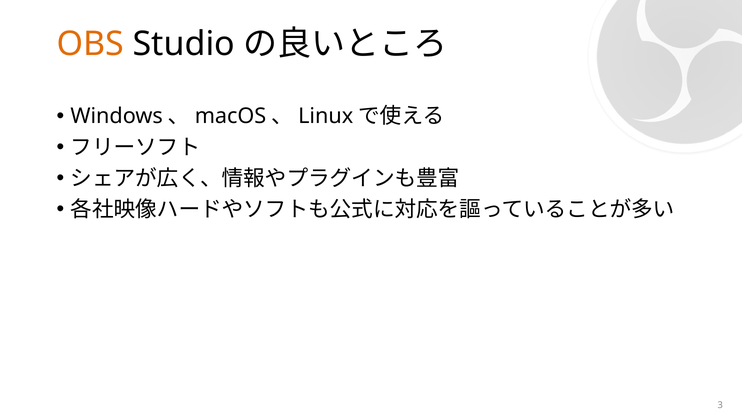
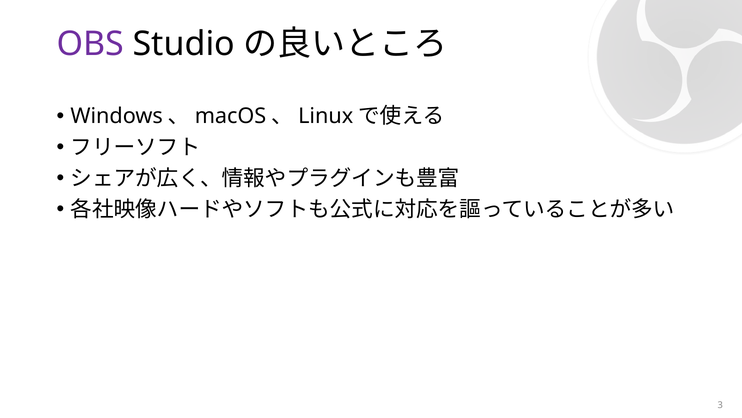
OBS colour: orange -> purple
